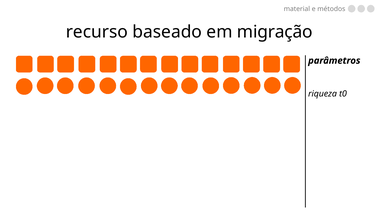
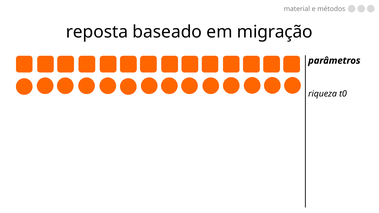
recurso: recurso -> reposta
